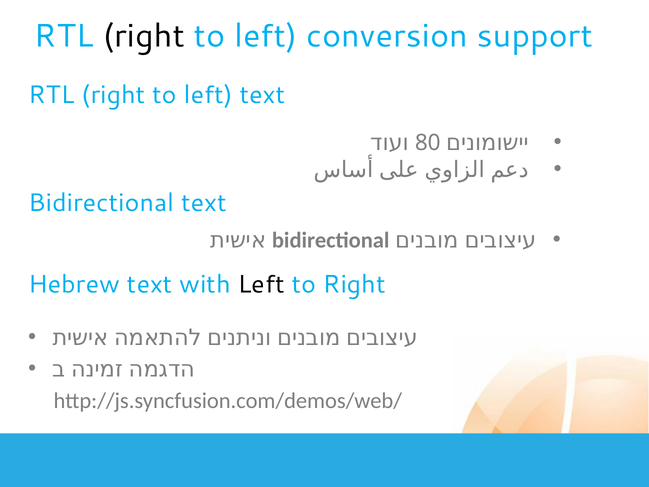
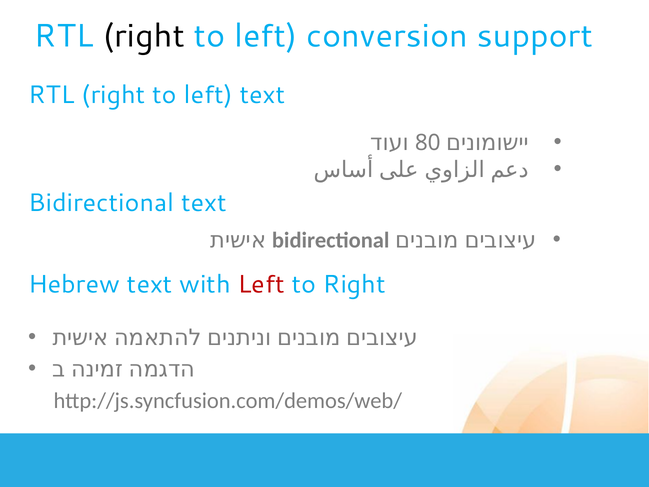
Left at (261, 284) colour: black -> red
